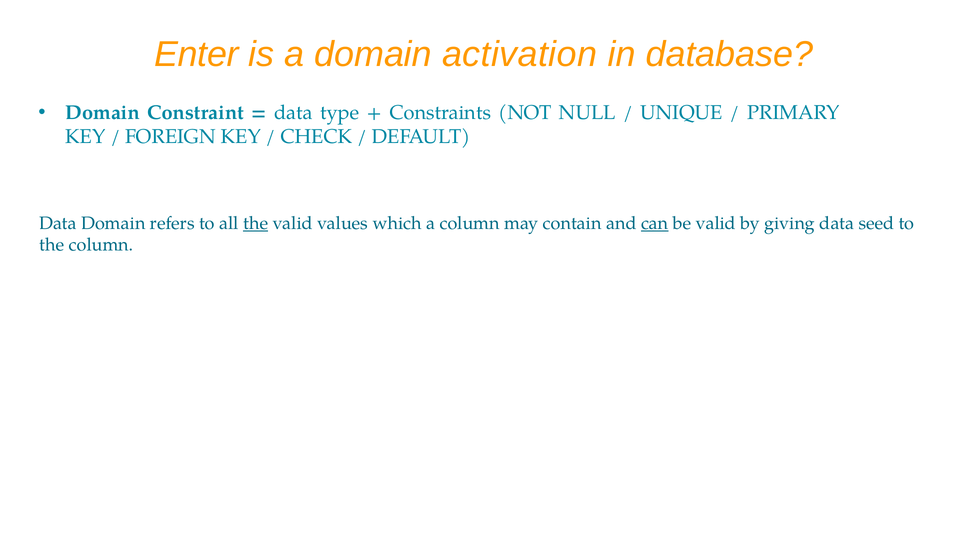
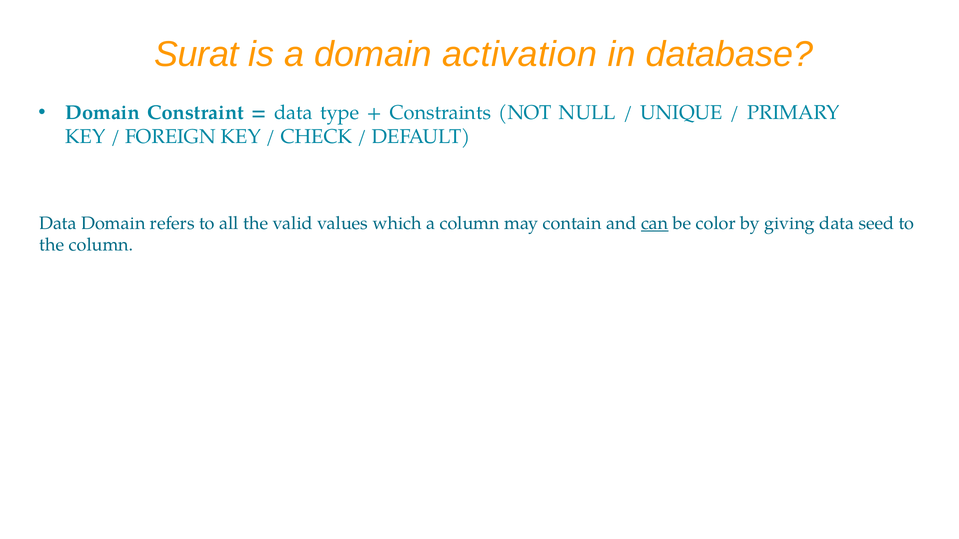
Enter: Enter -> Surat
the at (256, 223) underline: present -> none
be valid: valid -> color
